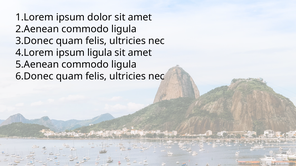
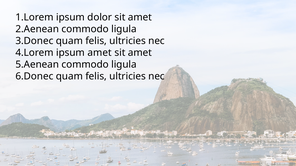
ipsum ligula: ligula -> amet
